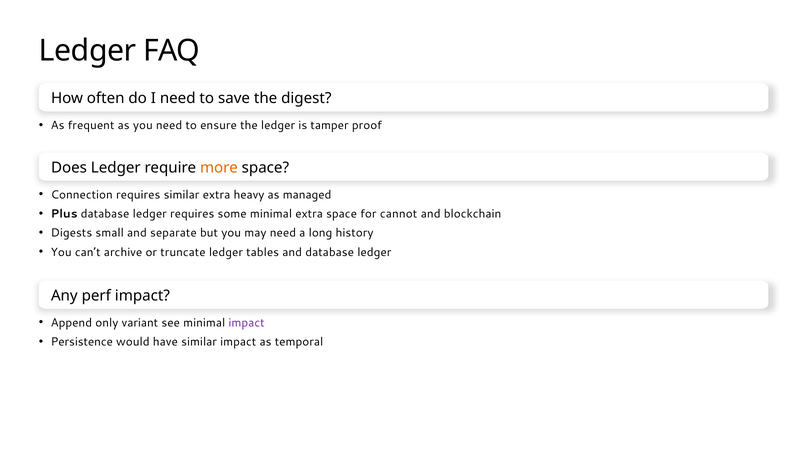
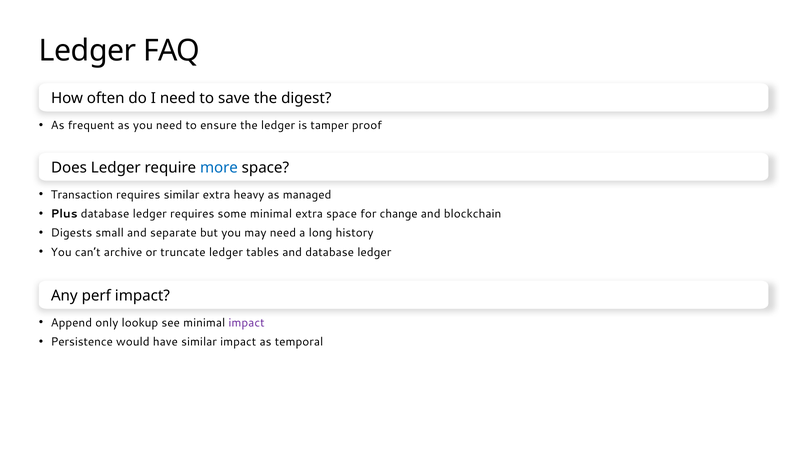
more colour: orange -> blue
Connection: Connection -> Transaction
cannot: cannot -> change
variant: variant -> lookup
